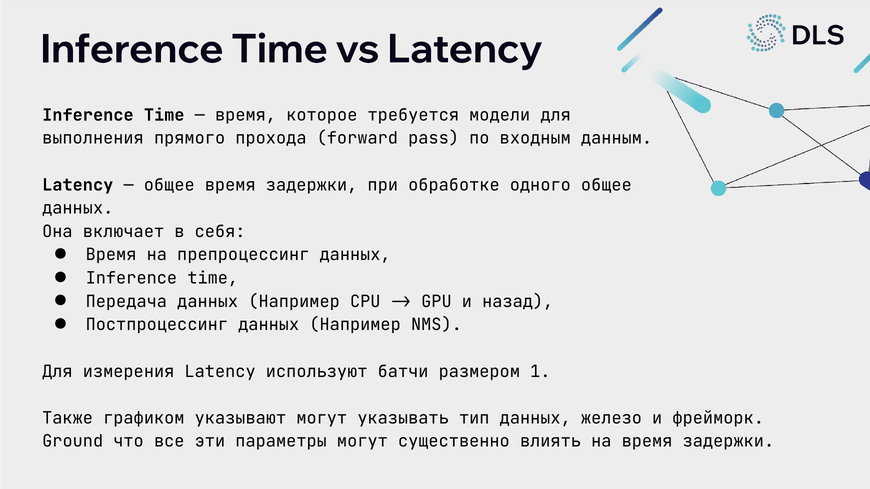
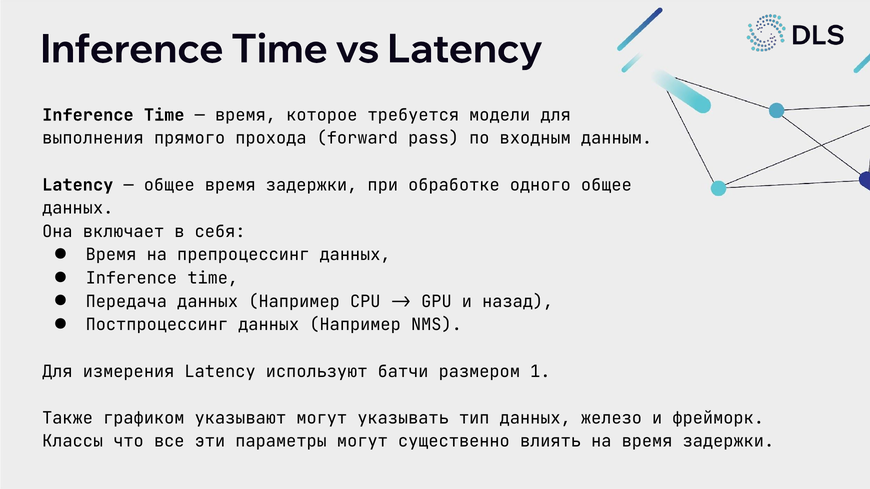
Ground: Ground -> Классы
